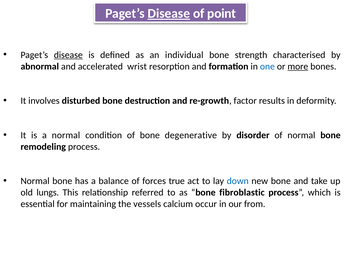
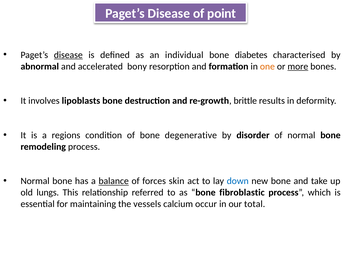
Disease at (169, 14) underline: present -> none
strength: strength -> diabetes
wrist: wrist -> bony
one colour: blue -> orange
disturbed: disturbed -> lipoblasts
factor: factor -> brittle
a normal: normal -> regions
balance underline: none -> present
true: true -> skin
from: from -> total
